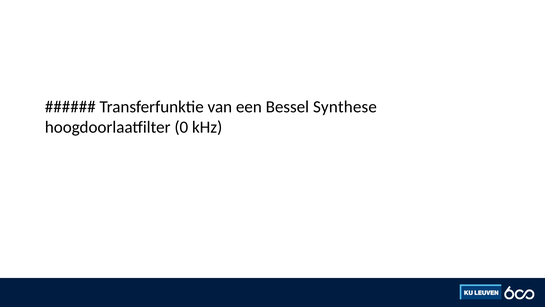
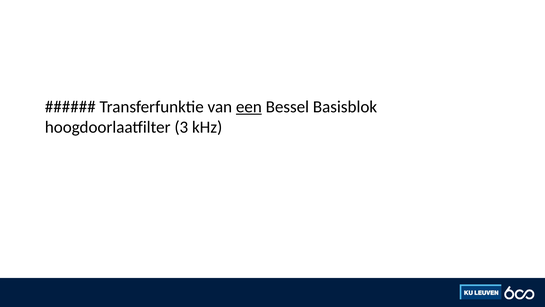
een underline: none -> present
Synthese: Synthese -> Basisblok
0: 0 -> 3
